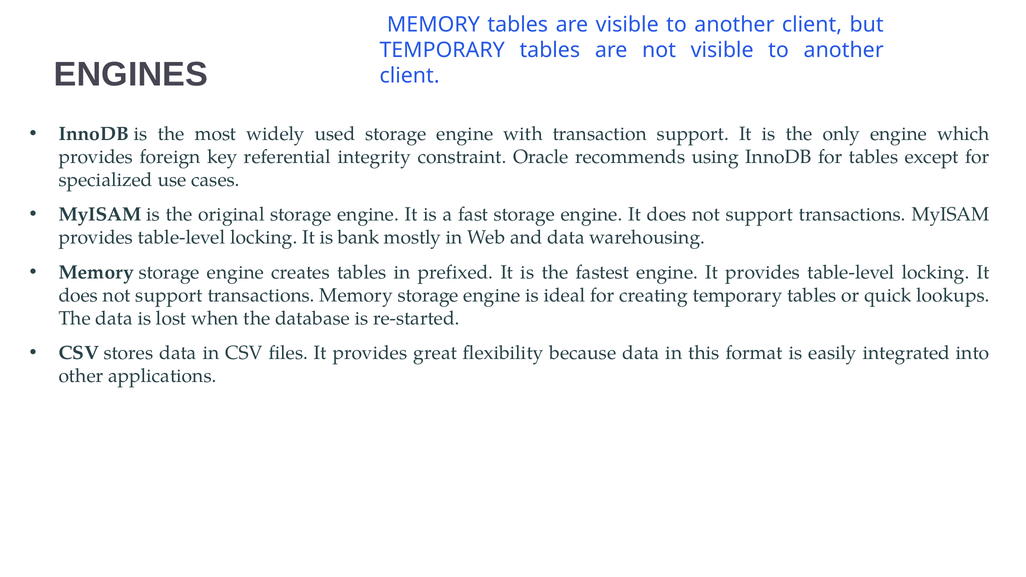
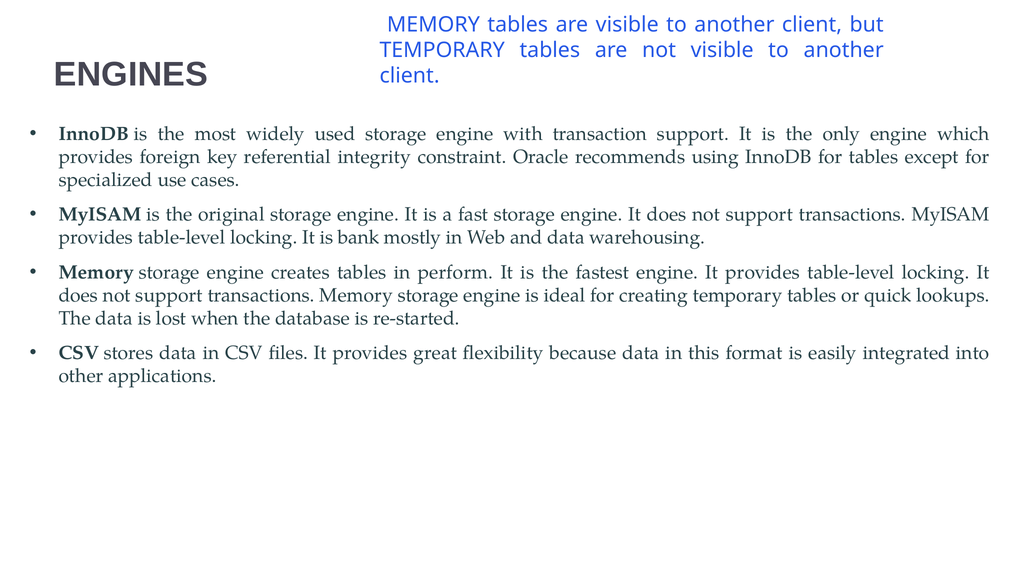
prefixed: prefixed -> perform
